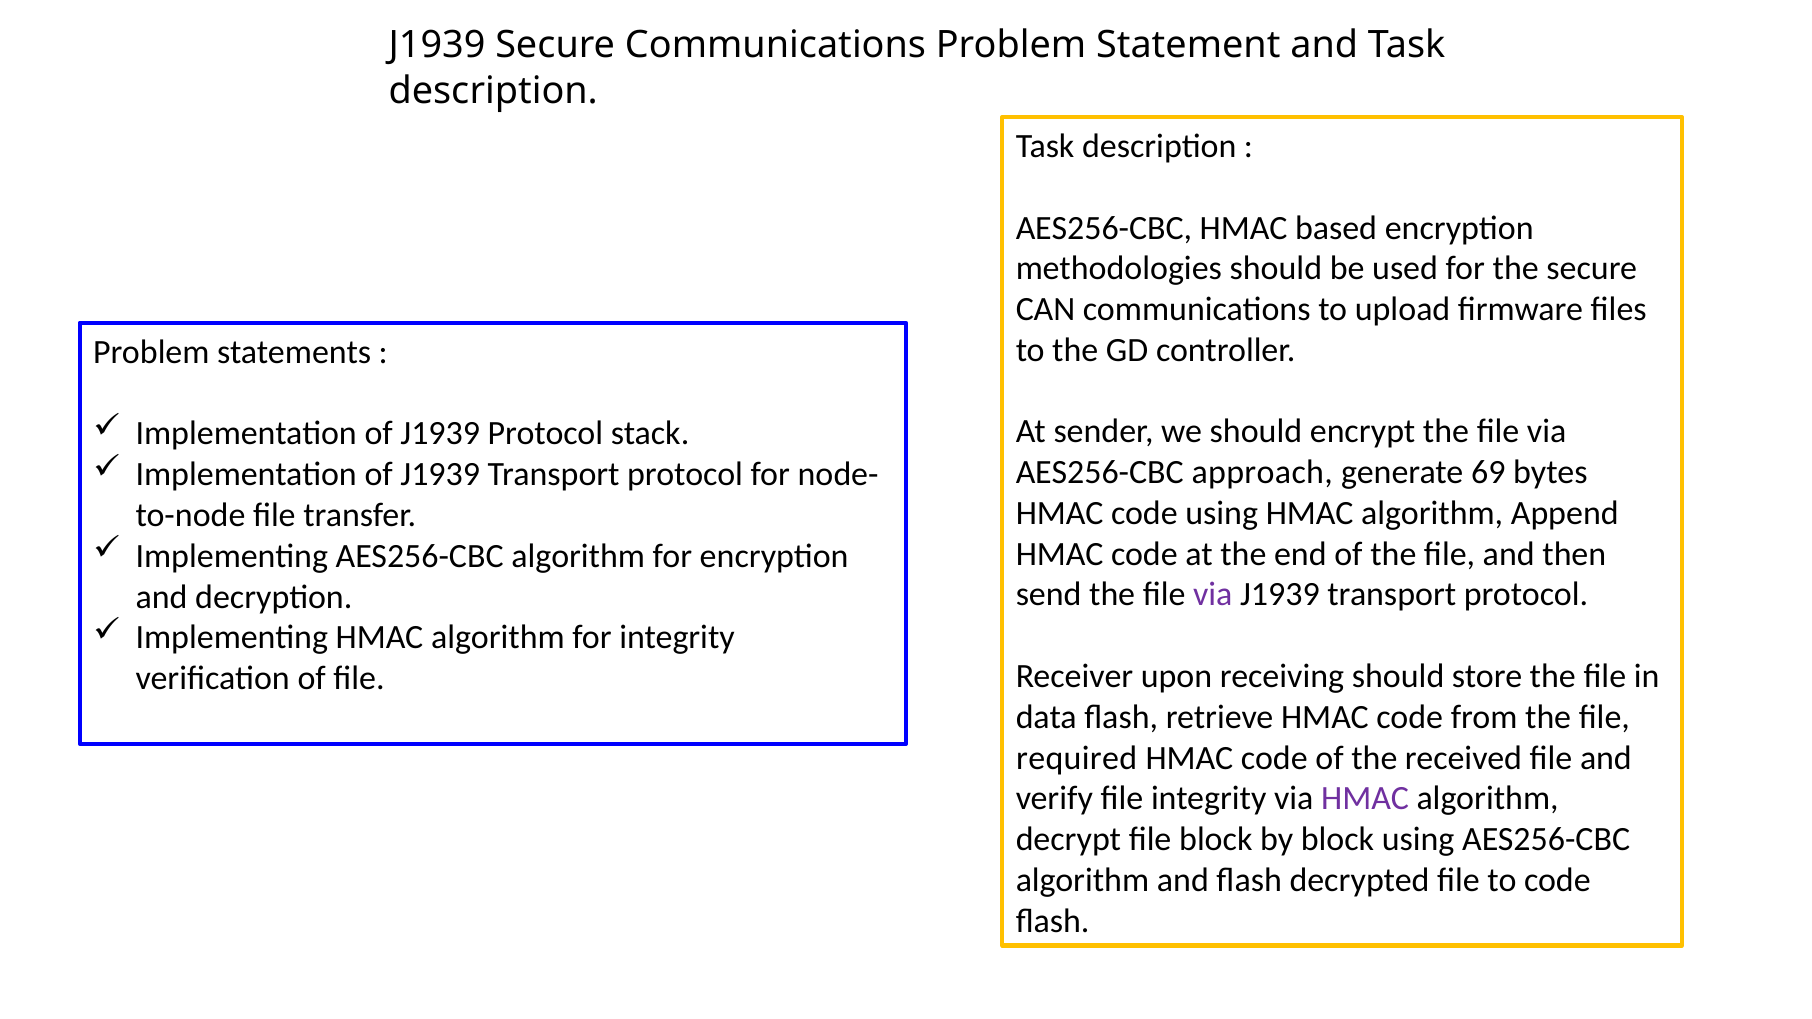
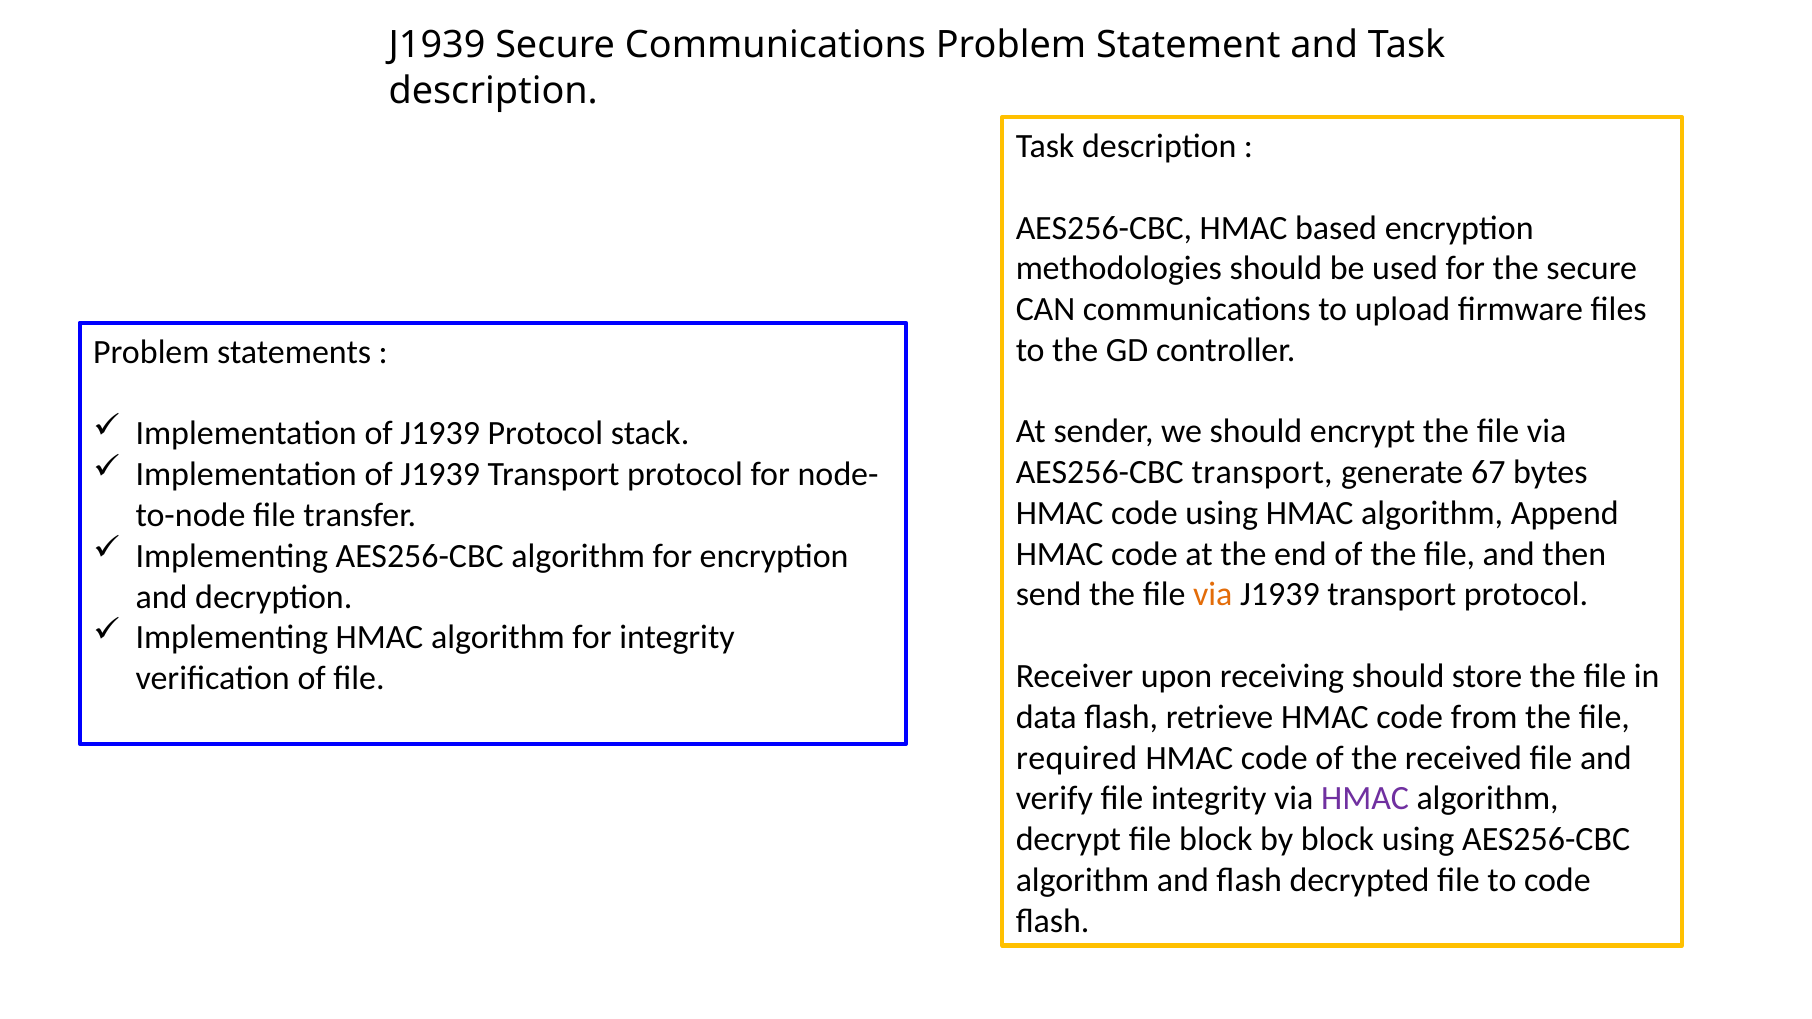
AES256-CBC approach: approach -> transport
69: 69 -> 67
via at (1213, 595) colour: purple -> orange
